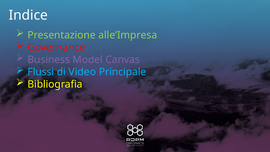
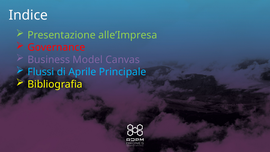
Video: Video -> Aprile
